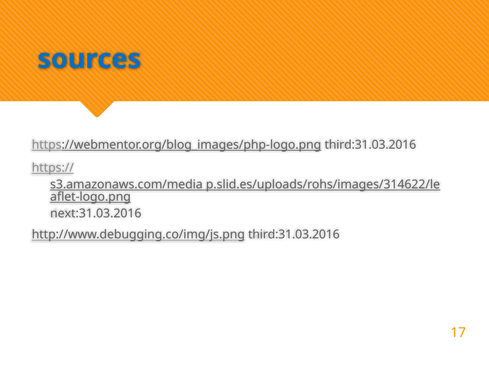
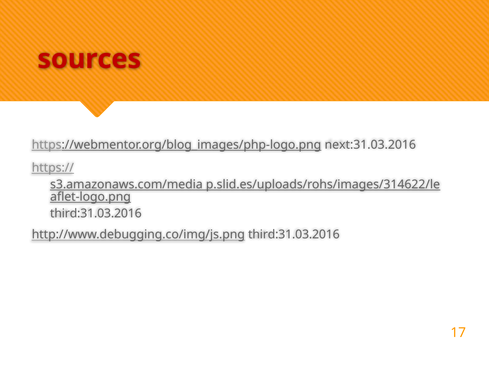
sources colour: blue -> red
https://webmentor.org/blog_images/php-logo.png third:31.03.2016: third:31.03.2016 -> next:31.03.2016
next:31.03.2016 at (96, 213): next:31.03.2016 -> third:31.03.2016
